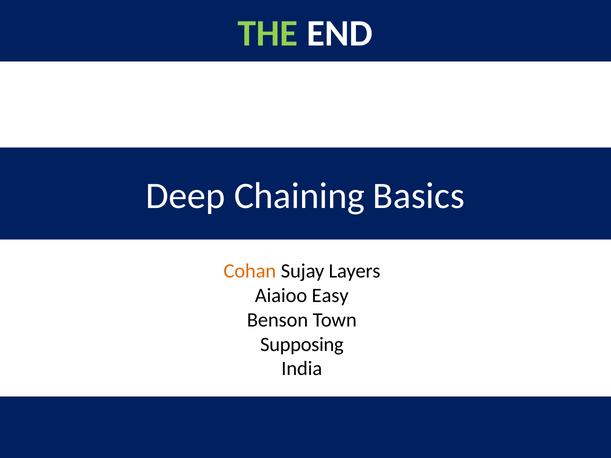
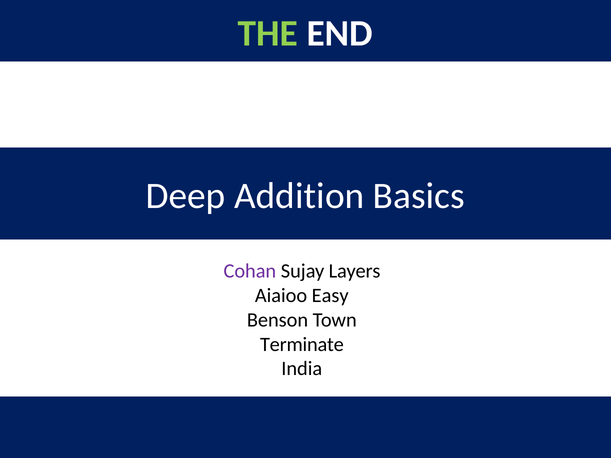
Chaining: Chaining -> Addition
Cohan colour: orange -> purple
Supposing: Supposing -> Terminate
